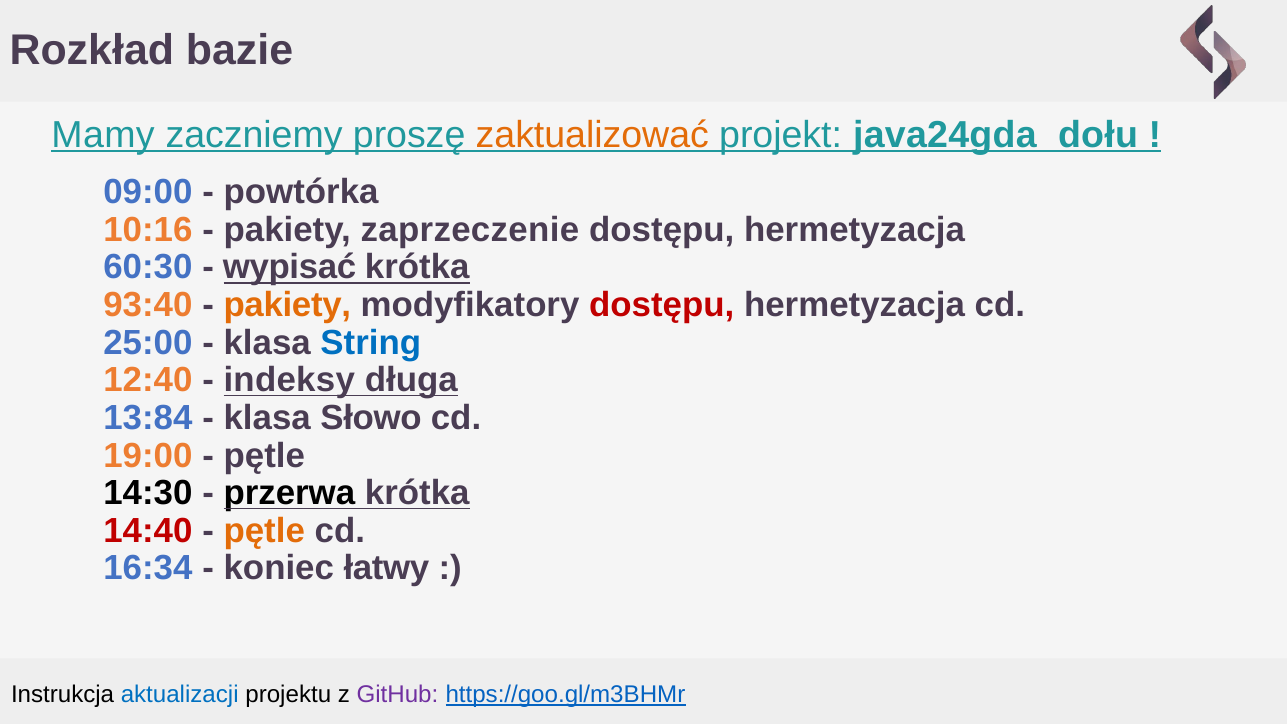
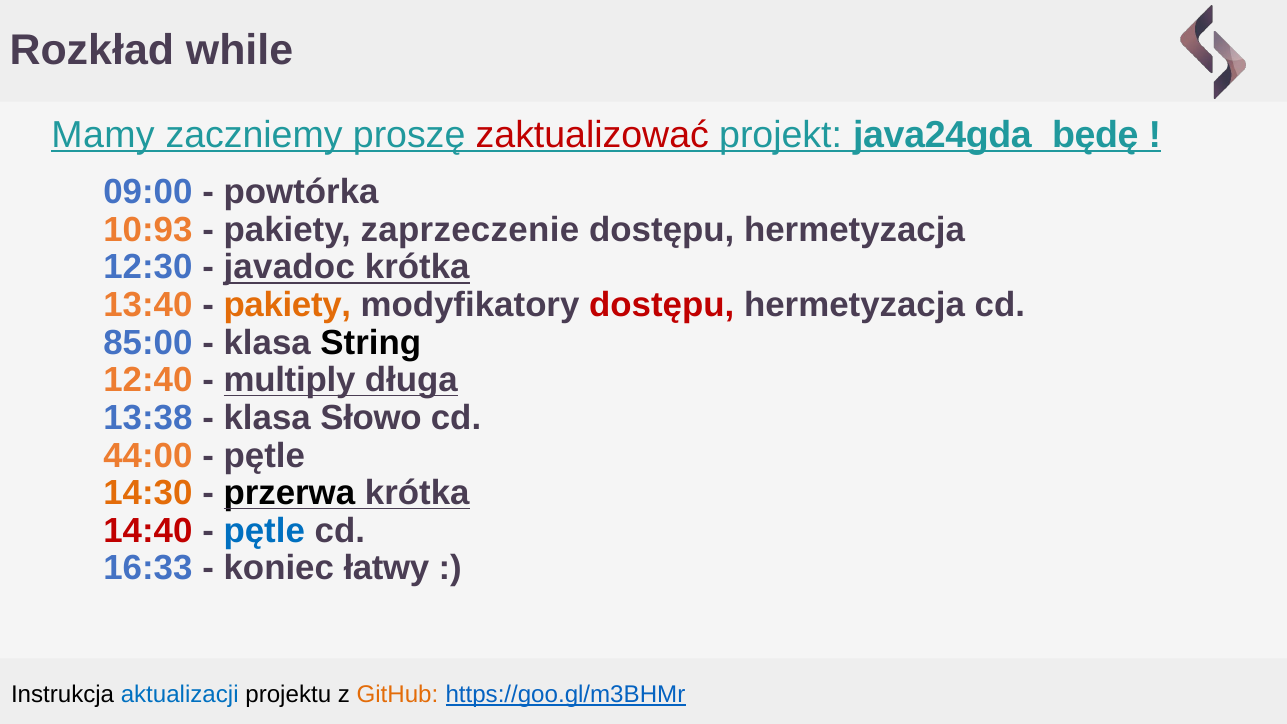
bazie: bazie -> while
zaktualizować colour: orange -> red
java24gda_dołu: java24gda_dołu -> java24gda_będę
10:16: 10:16 -> 10:93
60:30: 60:30 -> 12:30
wypisać: wypisać -> javadoc
93:40: 93:40 -> 13:40
25:00: 25:00 -> 85:00
String colour: blue -> black
indeksy: indeksy -> multiply
13:84: 13:84 -> 13:38
19:00: 19:00 -> 44:00
14:30 colour: black -> orange
pętle at (264, 531) colour: orange -> blue
16:34: 16:34 -> 16:33
GitHub colour: purple -> orange
